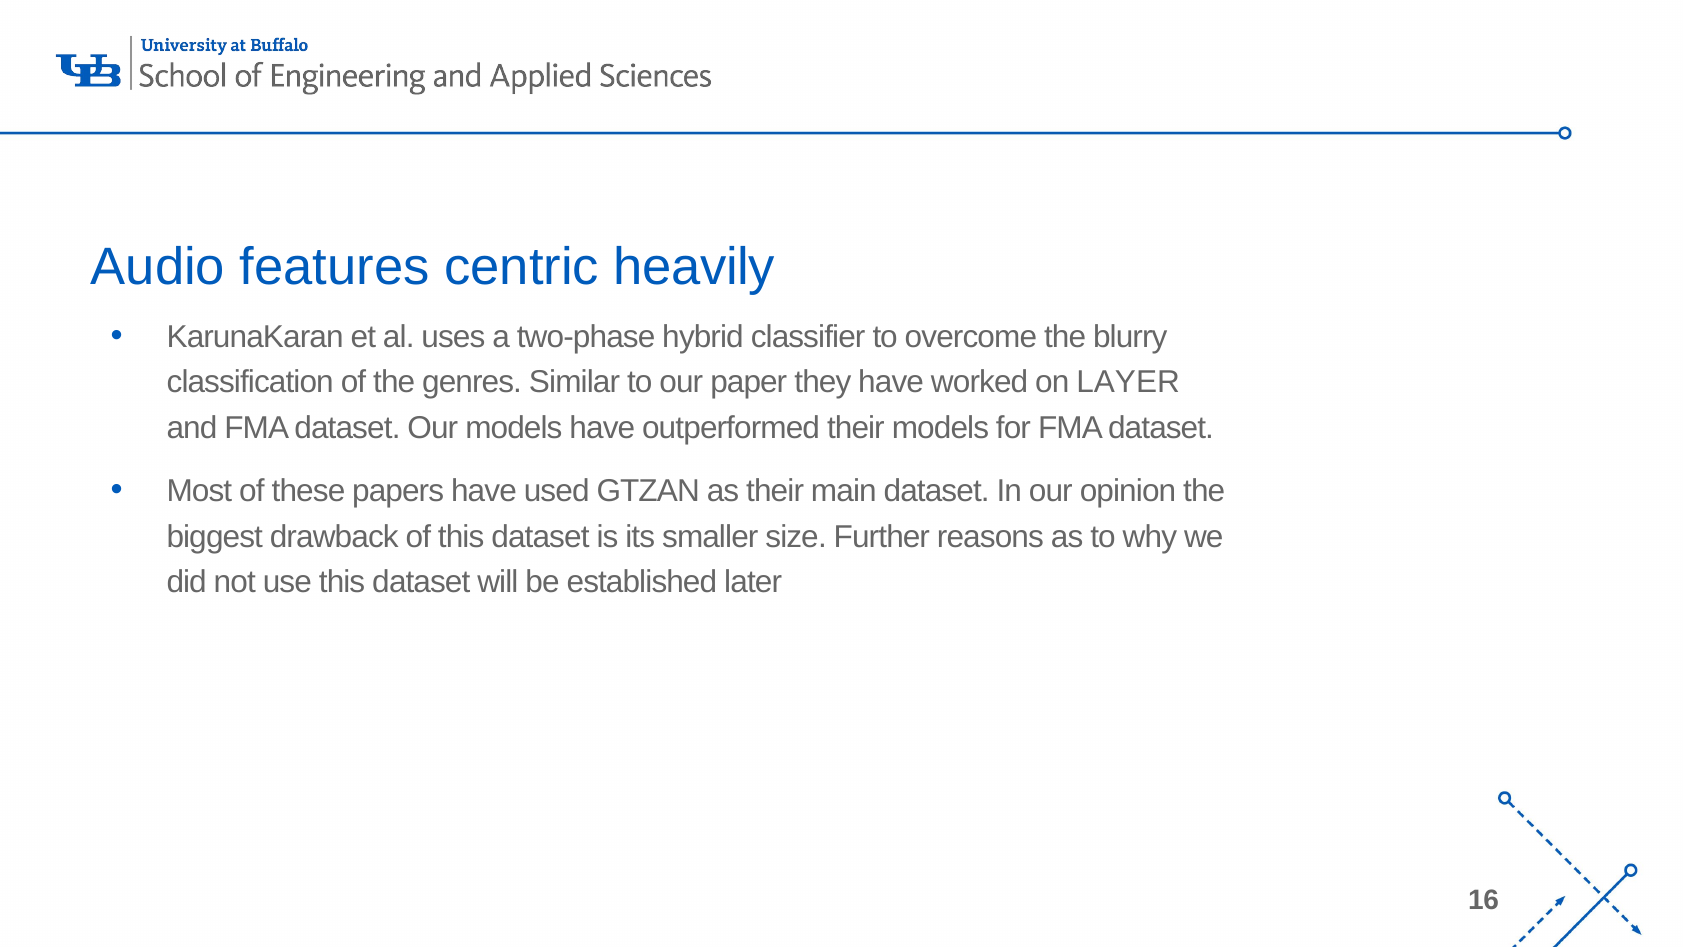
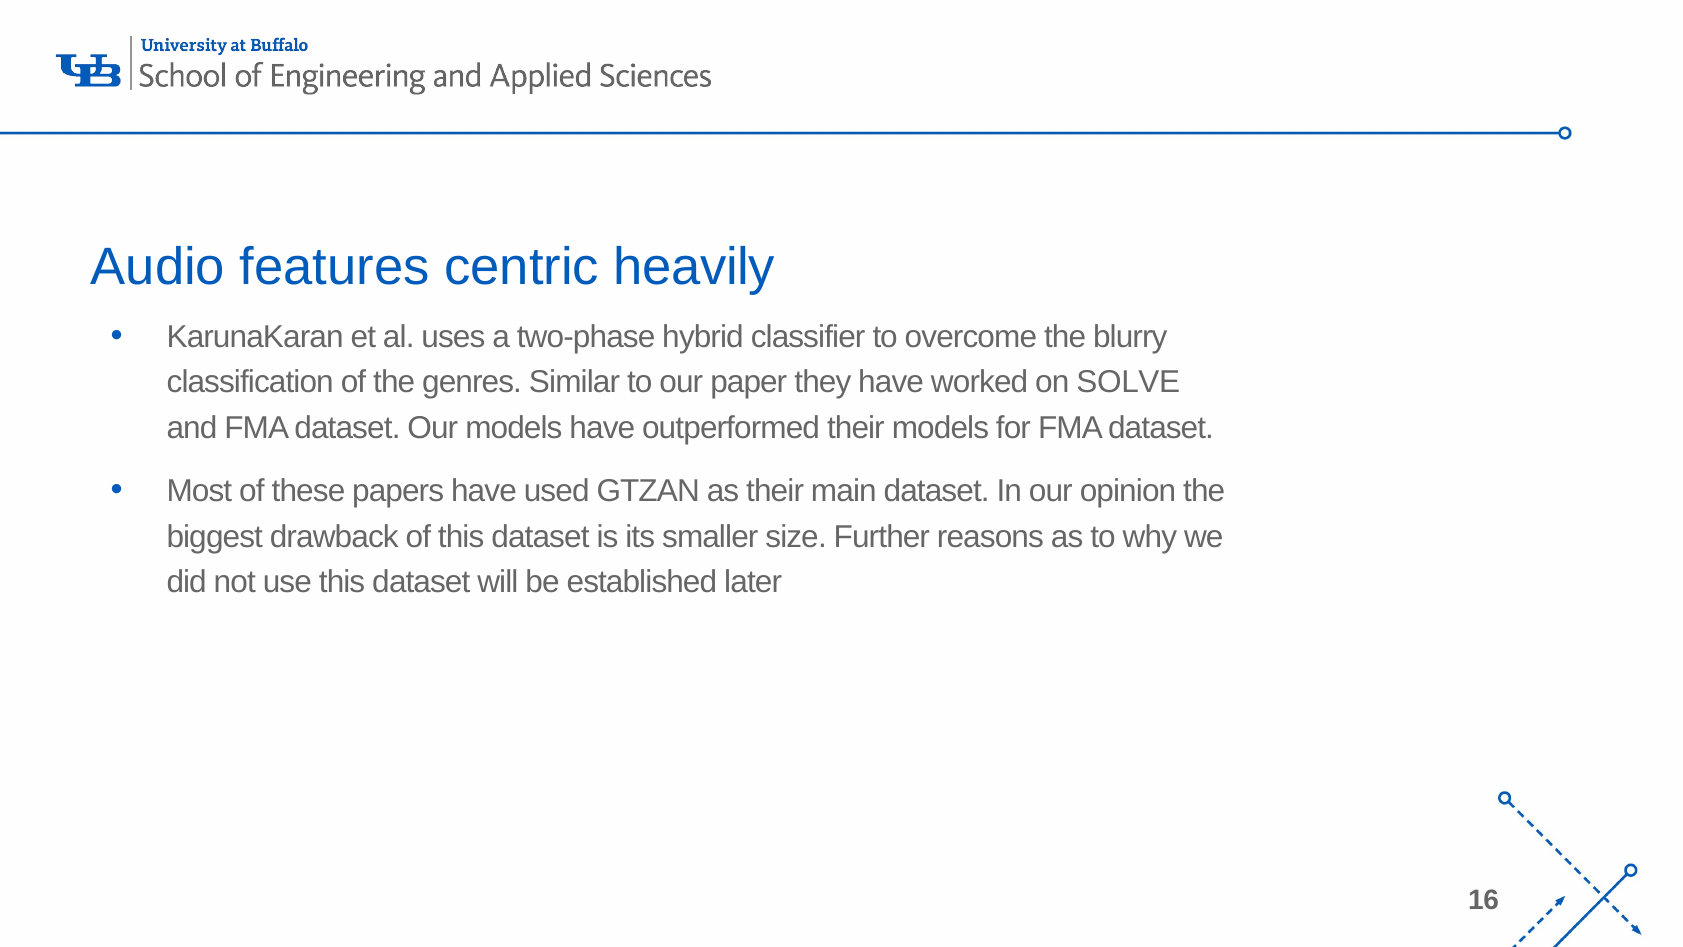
LAYER: LAYER -> SOLVE
